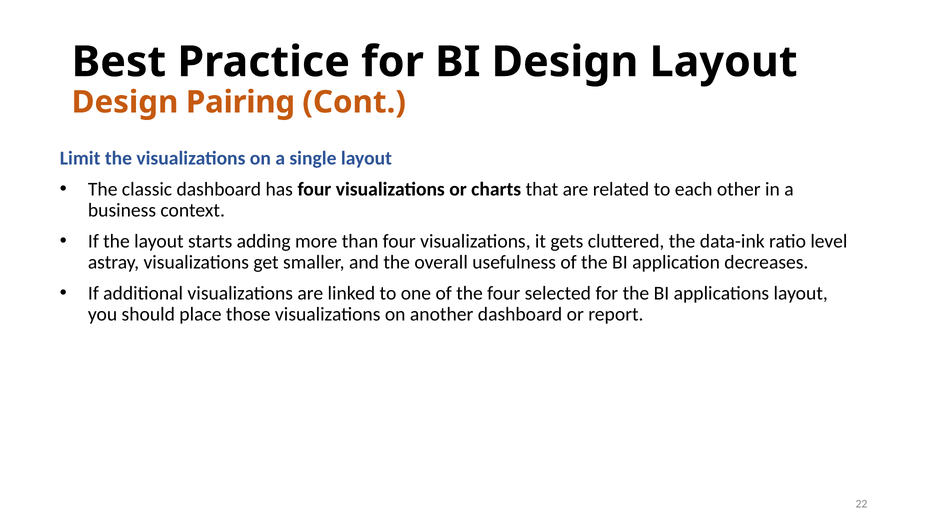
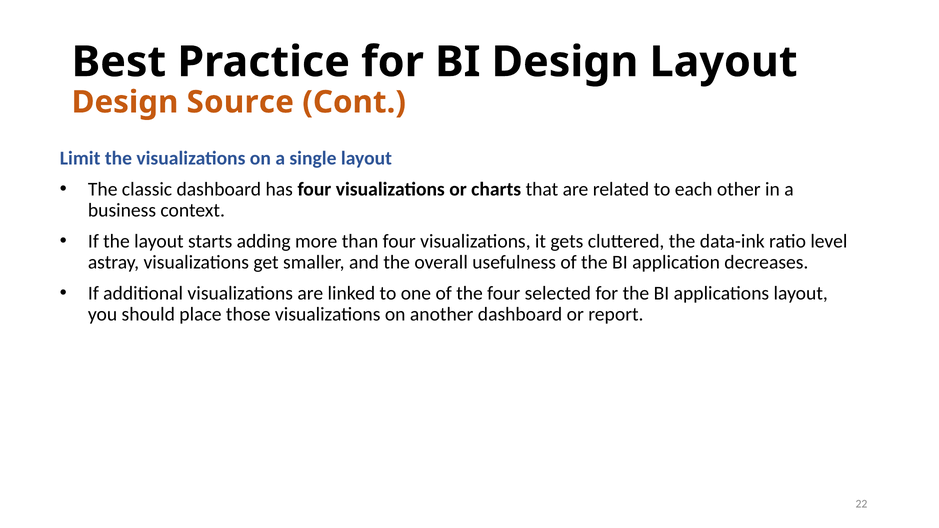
Pairing: Pairing -> Source
